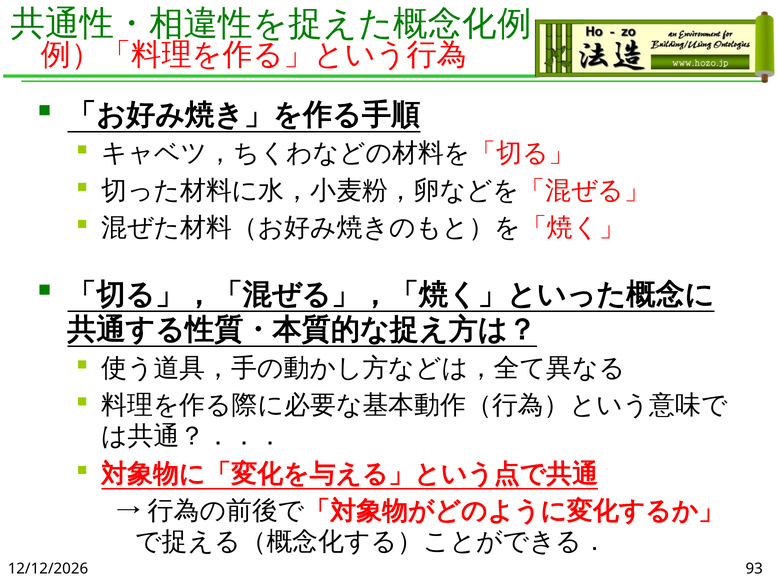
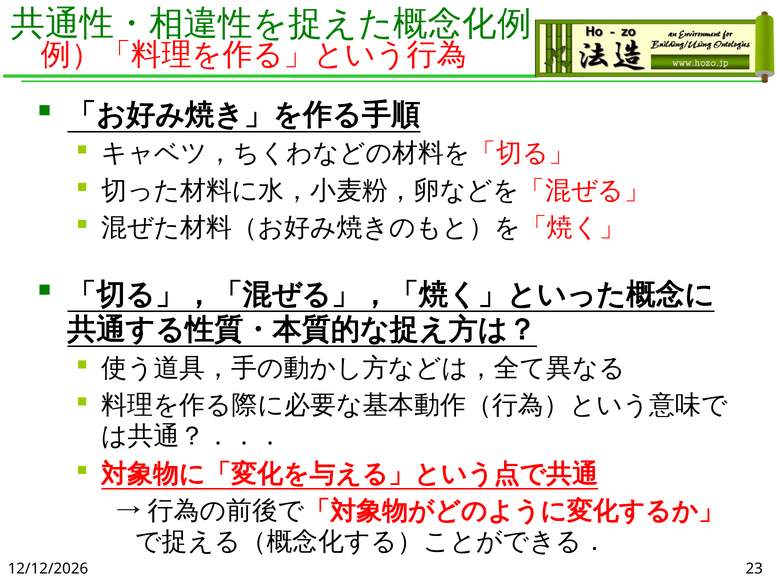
93: 93 -> 23
